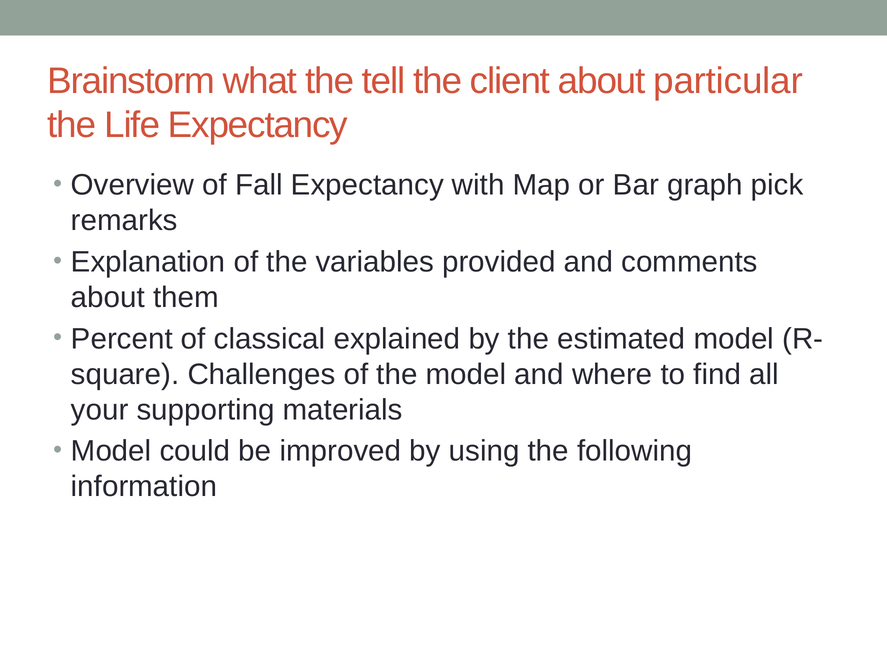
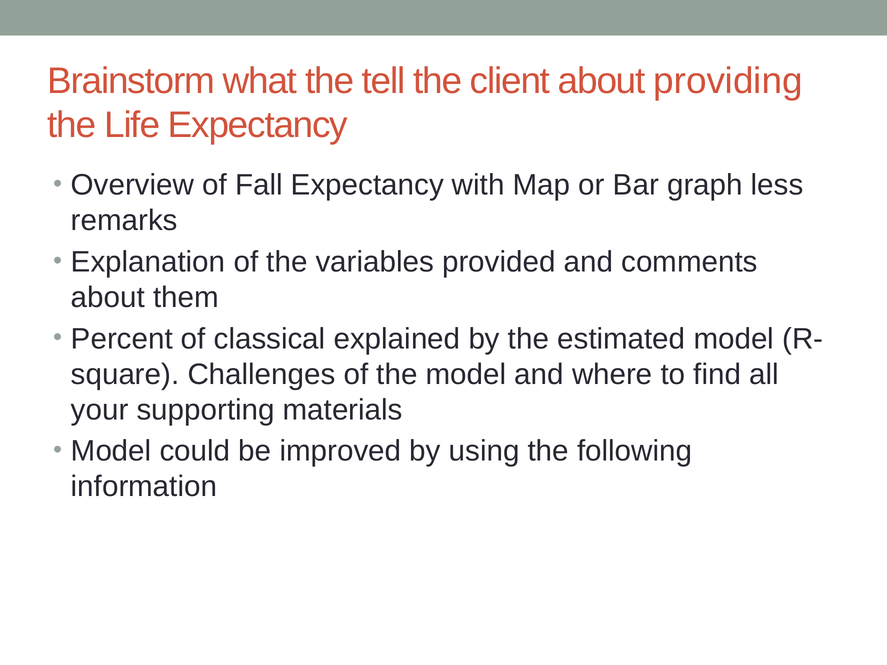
particular: particular -> providing
pick: pick -> less
